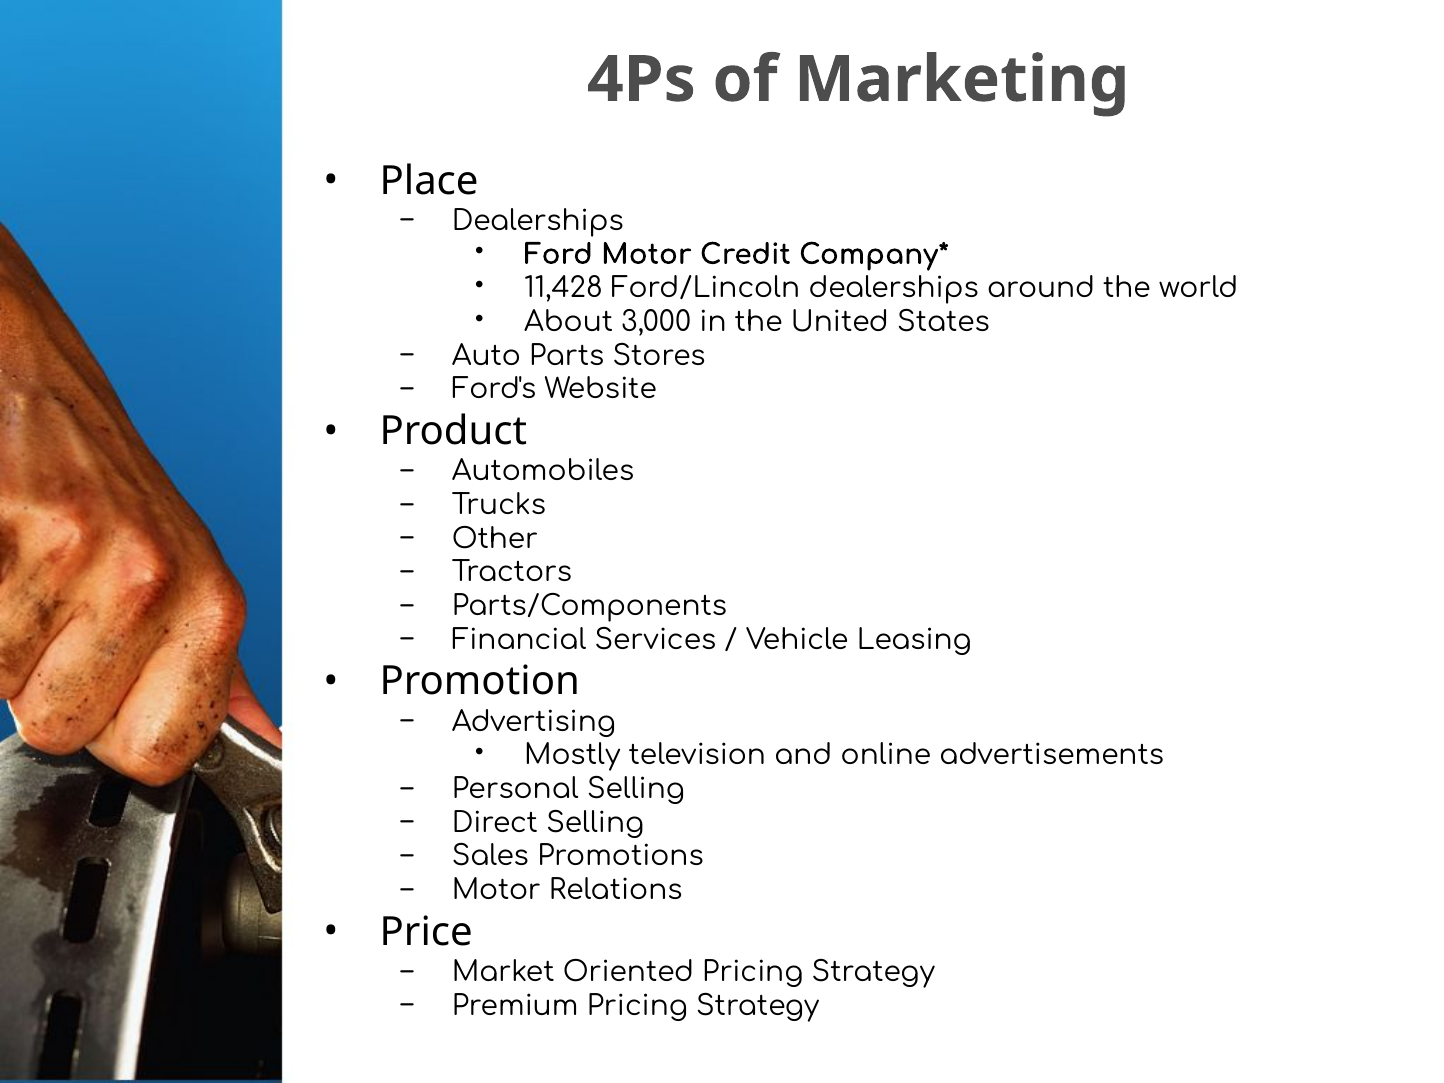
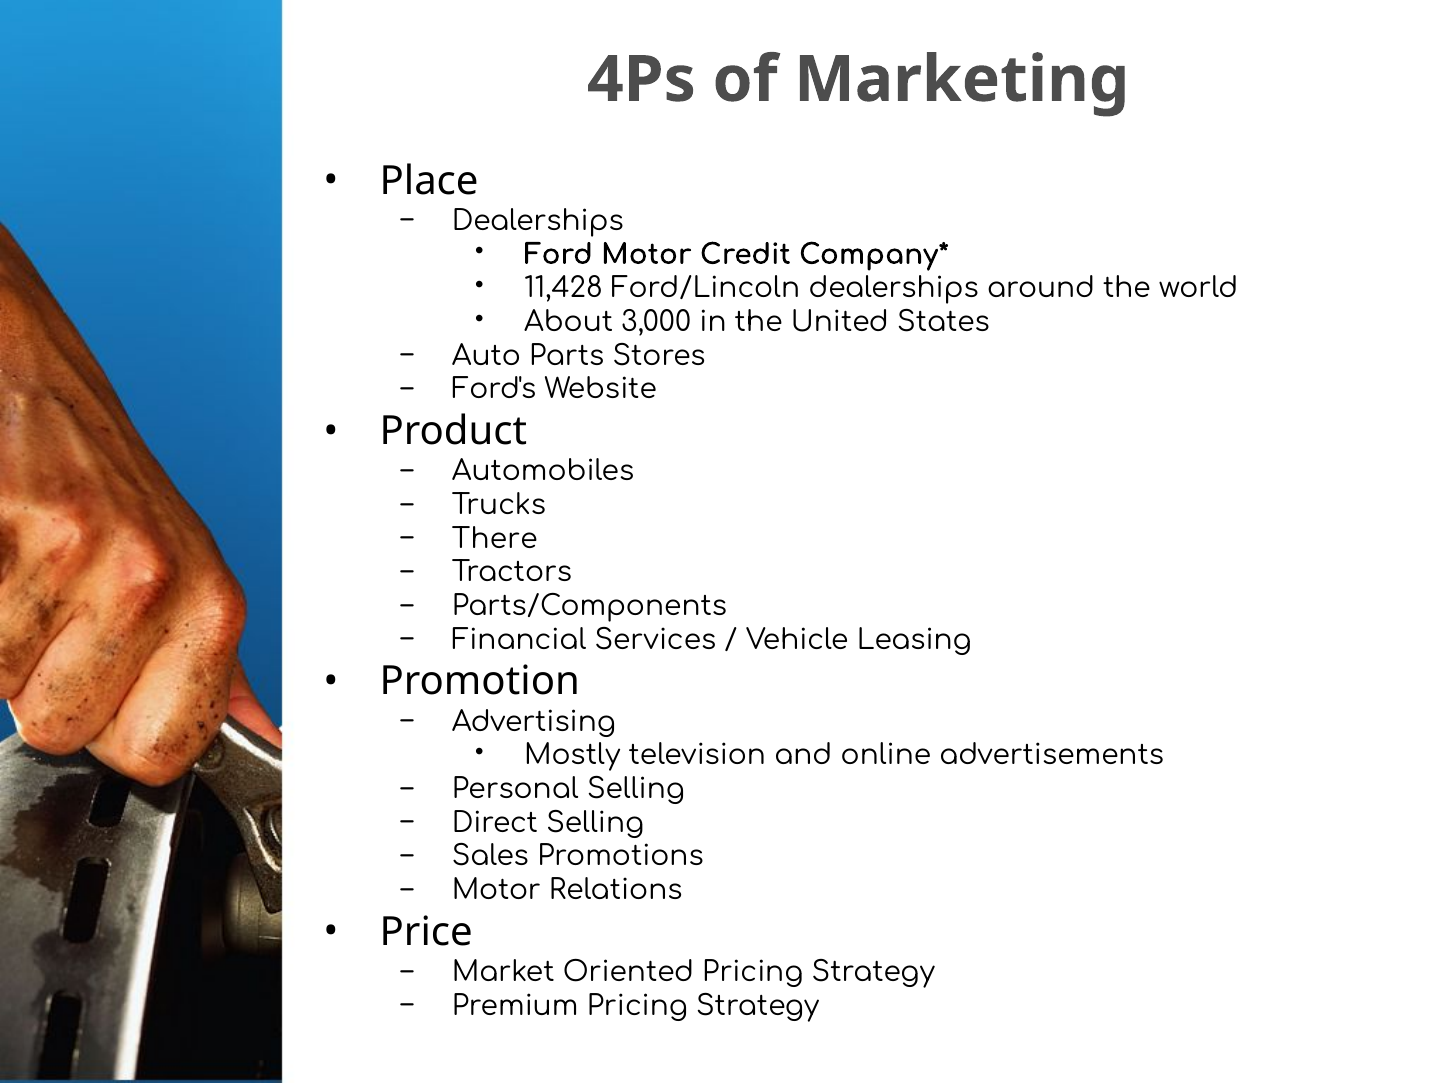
Other: Other -> There
